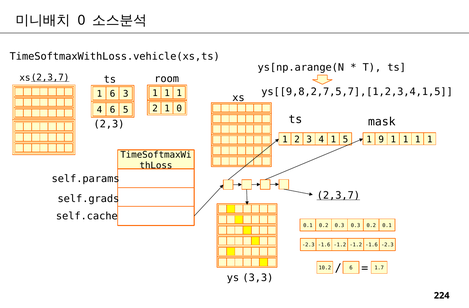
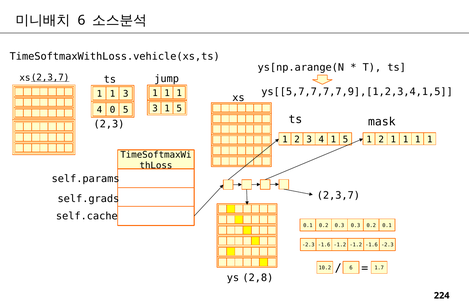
0 at (81, 20): 0 -> 6
room: room -> jump
ys[[9,8,2,7,5,7],[1,2,3,4,1,5: ys[[9,8,2,7,5,7],[1,2,3,4,1,5 -> ys[[5,7,7,7,7,9],[1,2,3,4,1,5
6 at (113, 94): 6 -> 1
4 6: 6 -> 0
5 2: 2 -> 3
0 at (179, 108): 0 -> 5
3 1 9: 9 -> 2
2,3,7 at (338, 195) underline: present -> none
3,3: 3,3 -> 2,8
